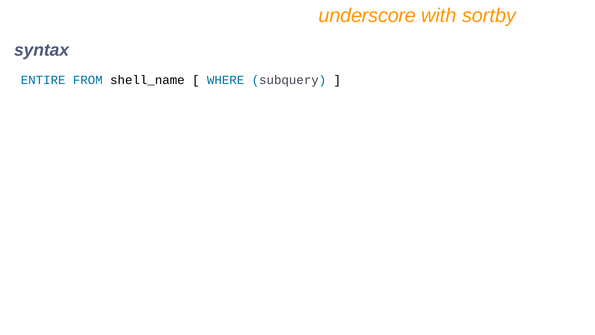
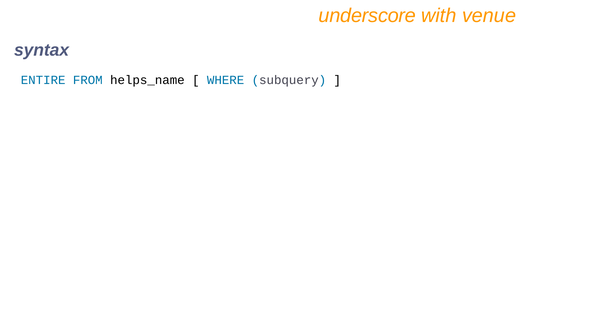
sortby: sortby -> venue
shell_name: shell_name -> helps_name
